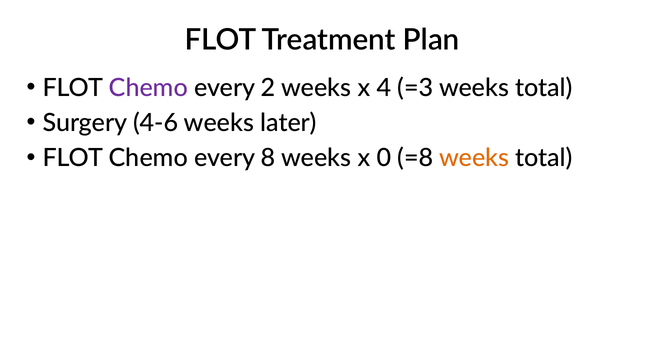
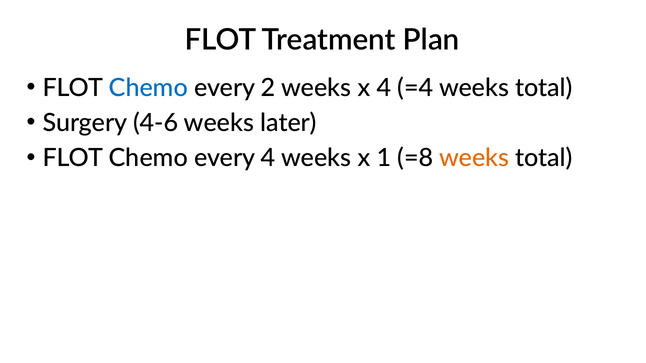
Chemo at (148, 88) colour: purple -> blue
=3: =3 -> =4
every 8: 8 -> 4
0: 0 -> 1
